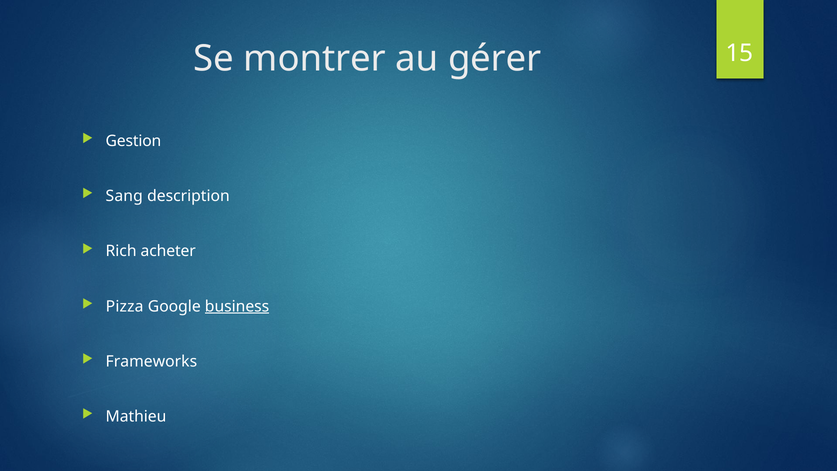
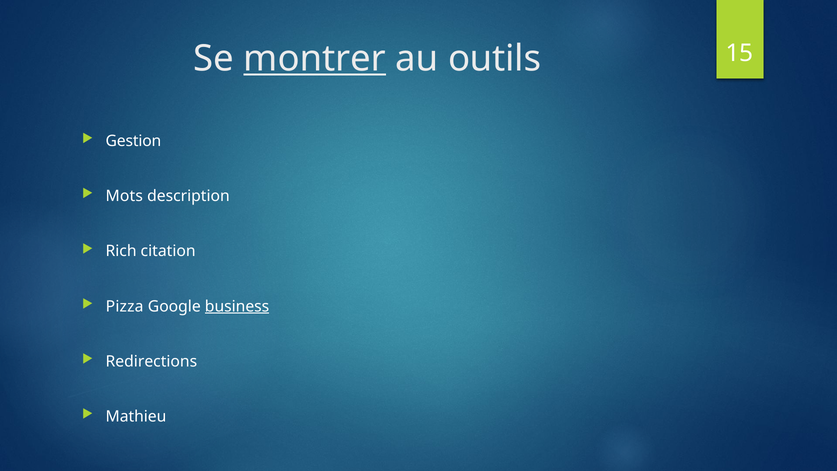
montrer underline: none -> present
gérer: gérer -> outils
Sang: Sang -> Mots
acheter: acheter -> citation
Frameworks: Frameworks -> Redirections
